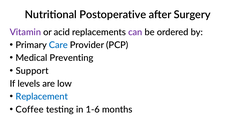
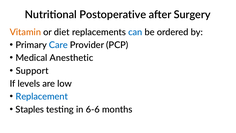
Vitamin colour: purple -> orange
acid: acid -> diet
can colour: purple -> blue
Preventing: Preventing -> Anesthetic
Coffee: Coffee -> Staples
1-6: 1-6 -> 6-6
